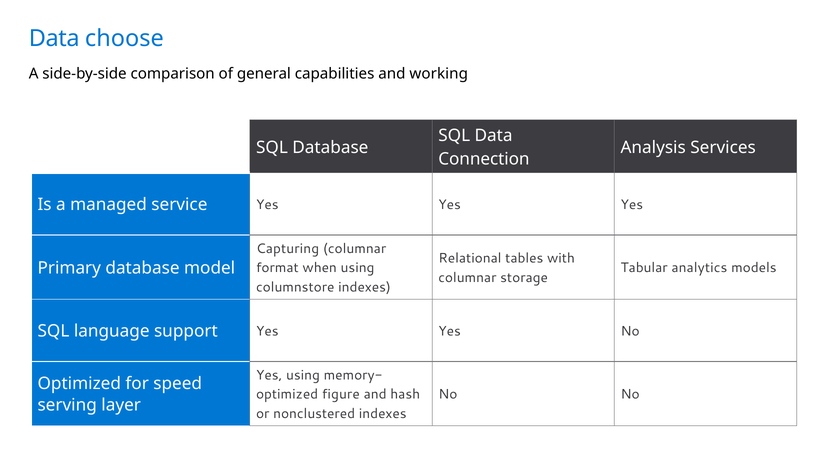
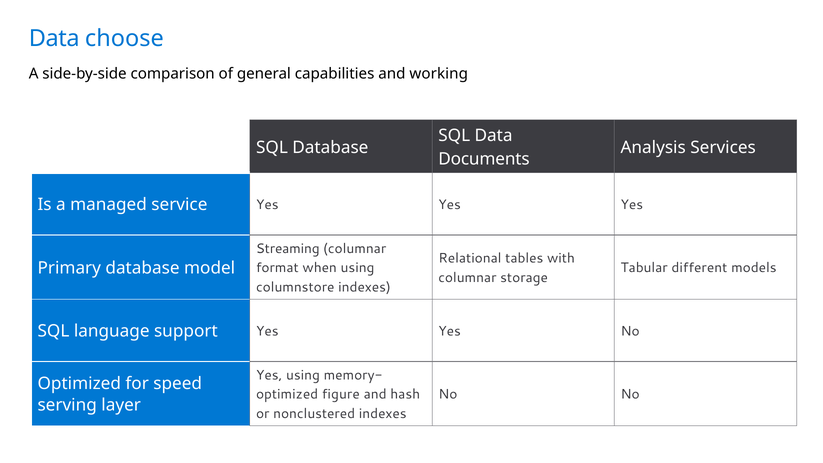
Connection: Connection -> Documents
Capturing: Capturing -> Streaming
analytics: analytics -> different
